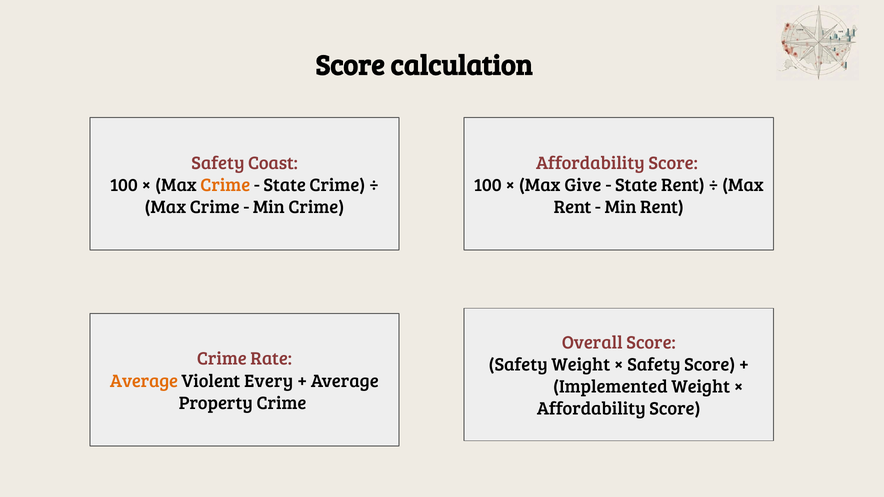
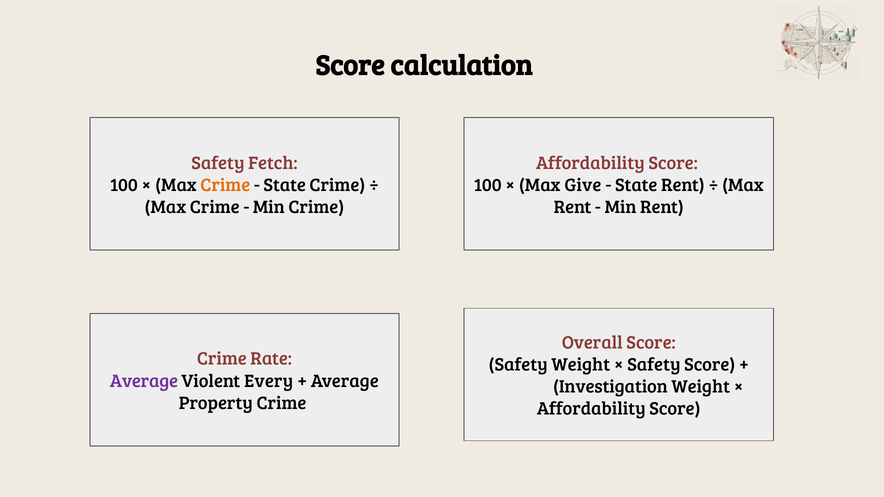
Coast: Coast -> Fetch
Average at (144, 381) colour: orange -> purple
Implemented: Implemented -> Investigation
